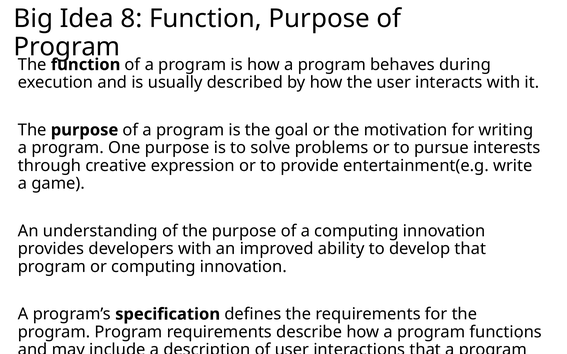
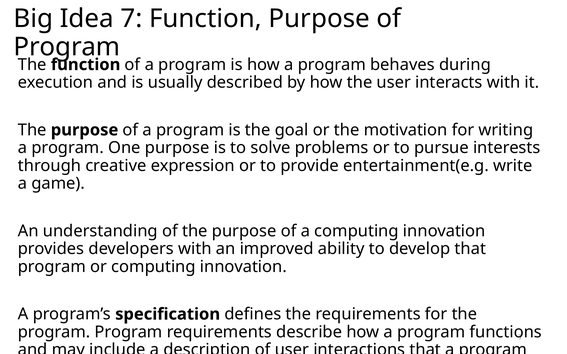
Idea 8: 8 -> 7
